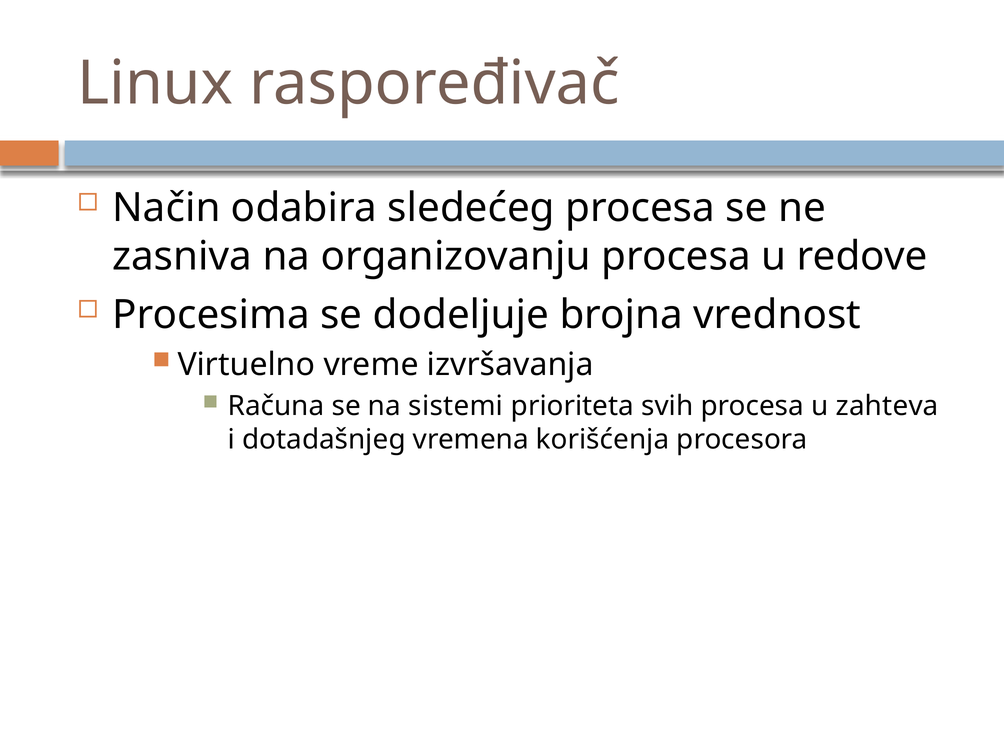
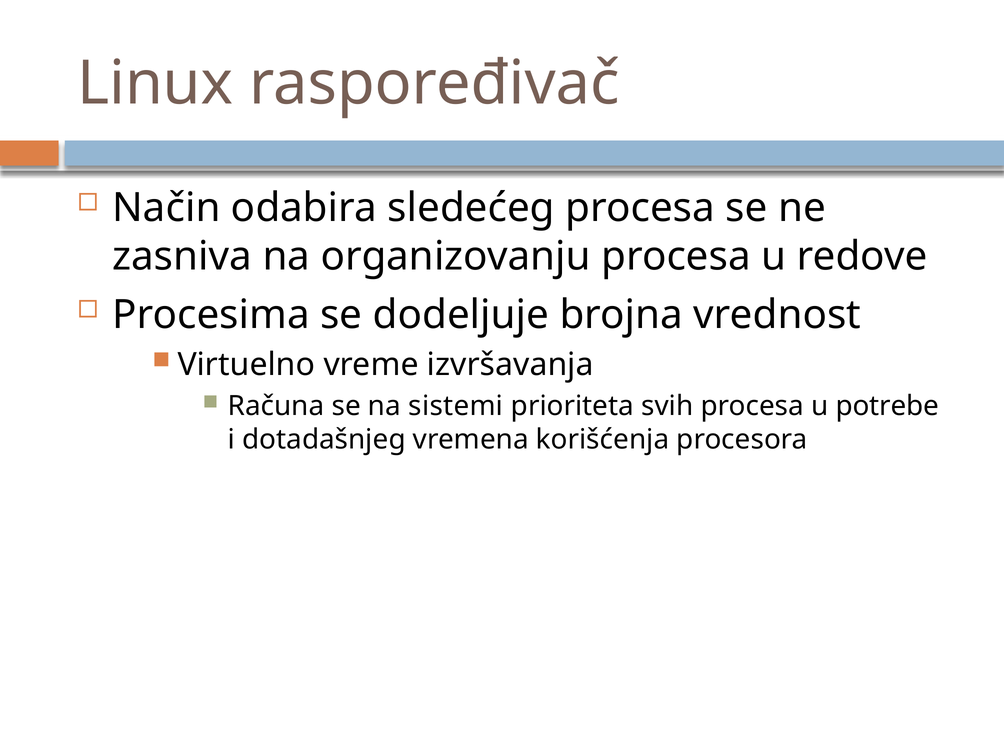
zahteva: zahteva -> potrebe
